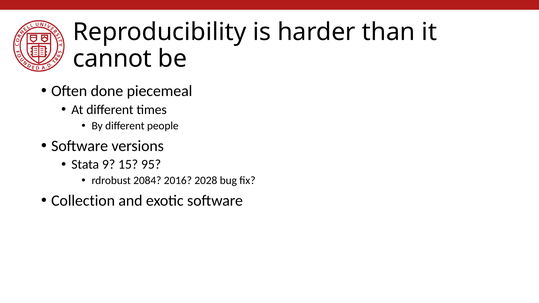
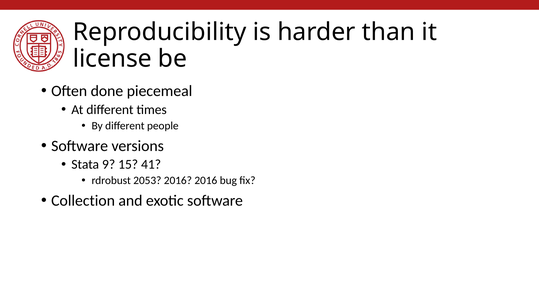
cannot: cannot -> license
95: 95 -> 41
2084: 2084 -> 2053
2016 2028: 2028 -> 2016
